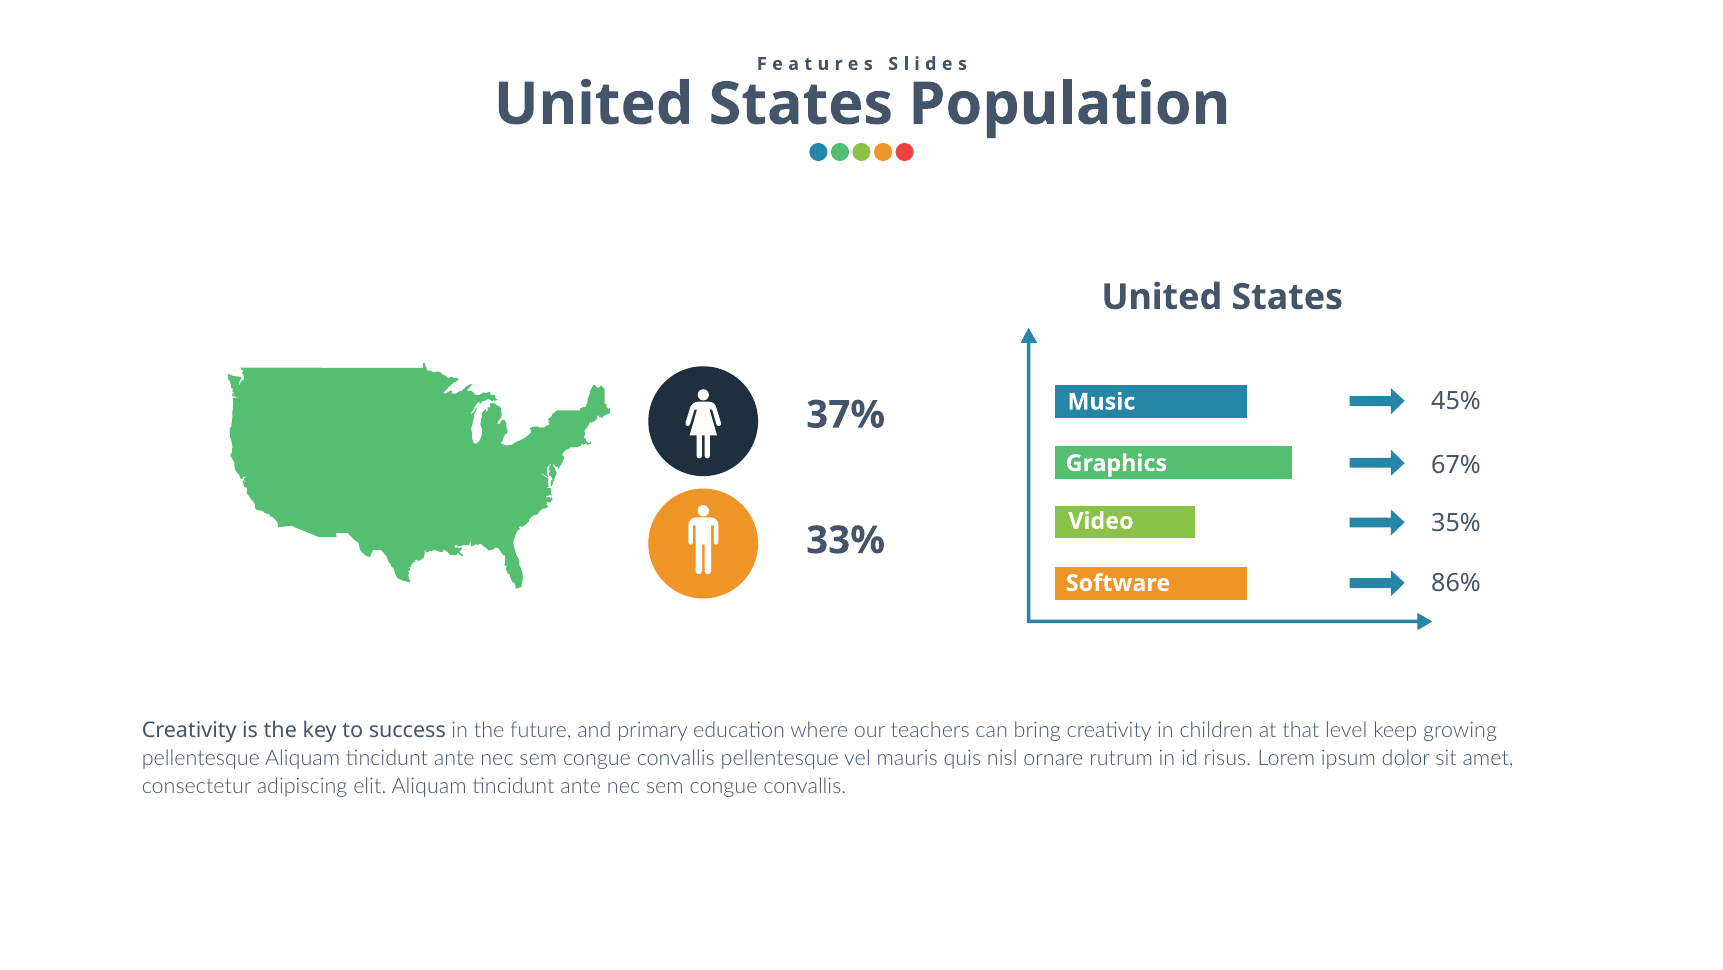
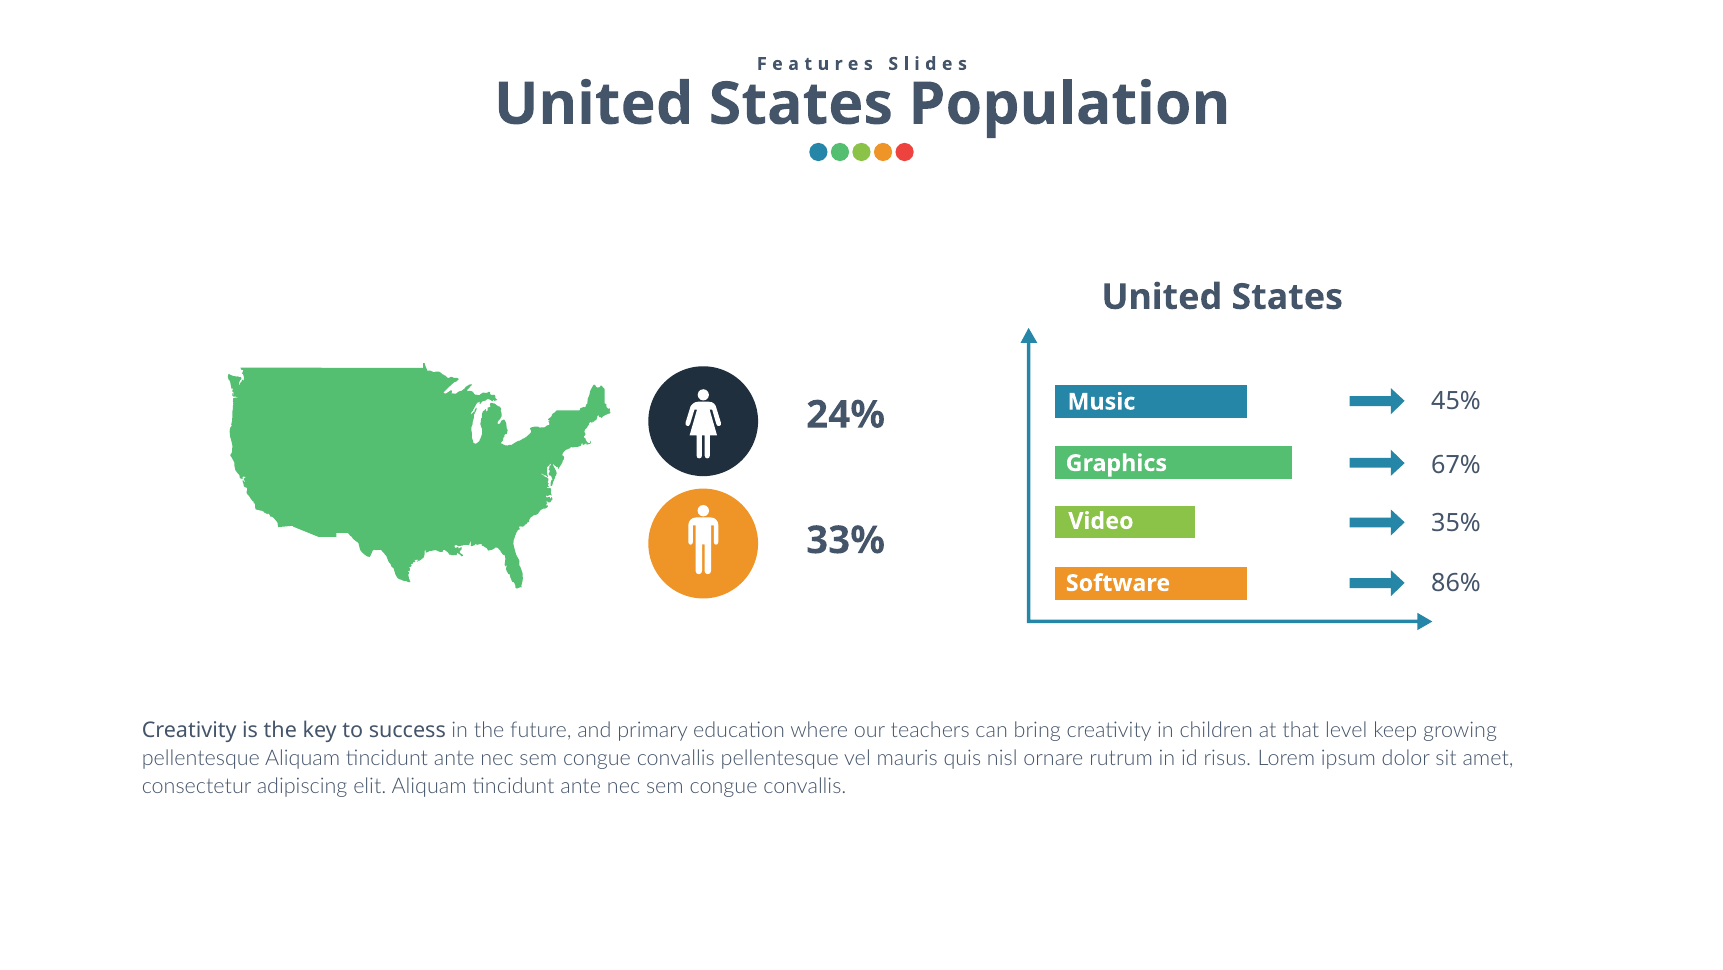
37%: 37% -> 24%
